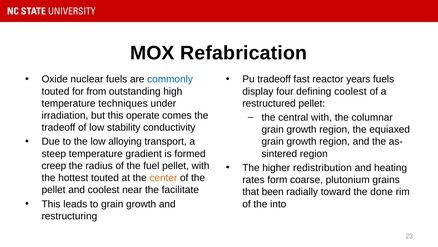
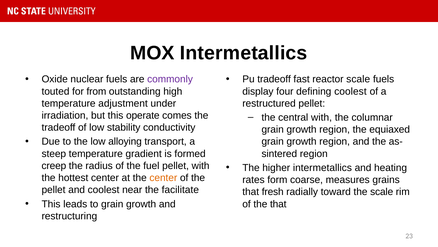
MOX Refabrication: Refabrication -> Intermetallics
commonly colour: blue -> purple
reactor years: years -> scale
techniques: techniques -> adjustment
higher redistribution: redistribution -> intermetallics
hottest touted: touted -> center
plutonium: plutonium -> measures
been: been -> fresh
the done: done -> scale
the into: into -> that
